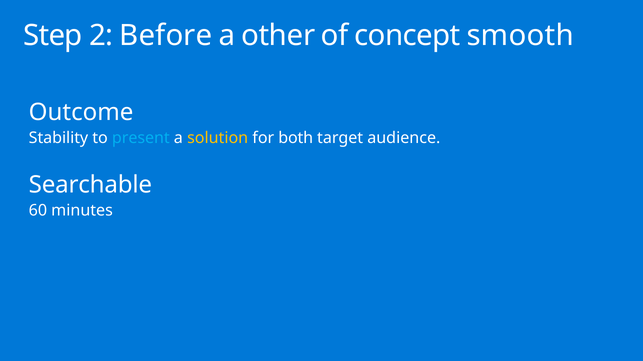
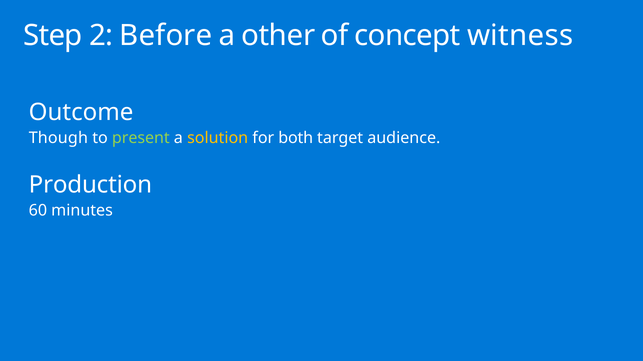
smooth: smooth -> witness
Stability: Stability -> Though
present colour: light blue -> light green
Searchable: Searchable -> Production
